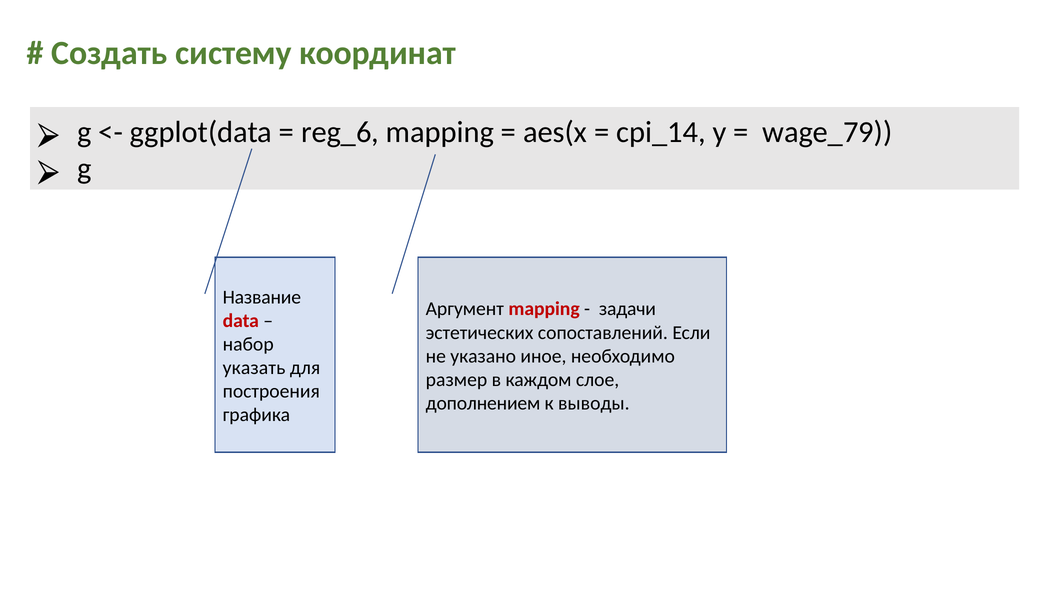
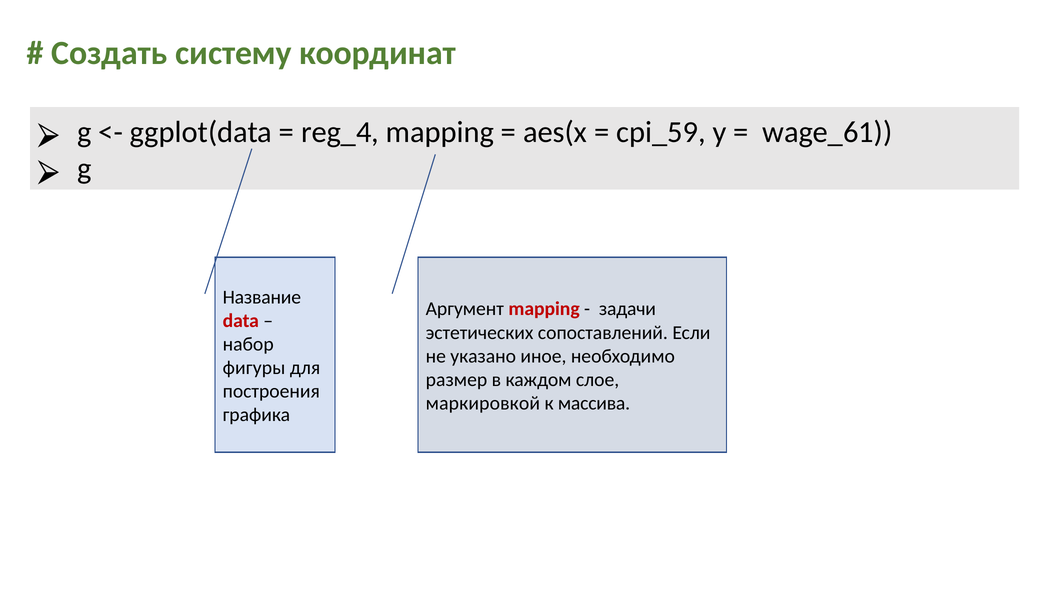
reg_6: reg_6 -> reg_4
cpi_14: cpi_14 -> cpi_59
wage_79: wage_79 -> wage_61
указать: указать -> фигуры
дополнением: дополнением -> маркировкой
выводы: выводы -> массива
